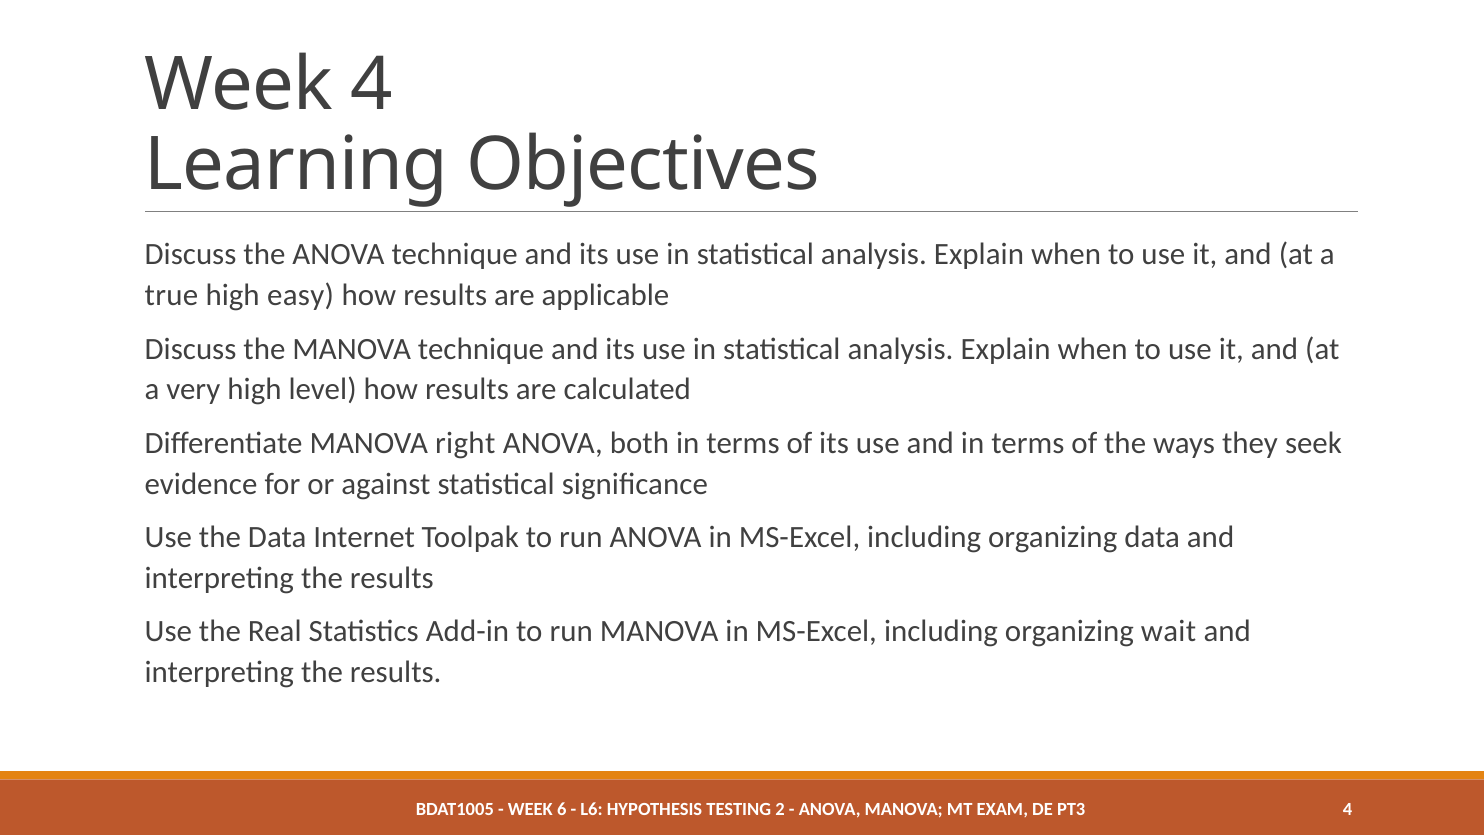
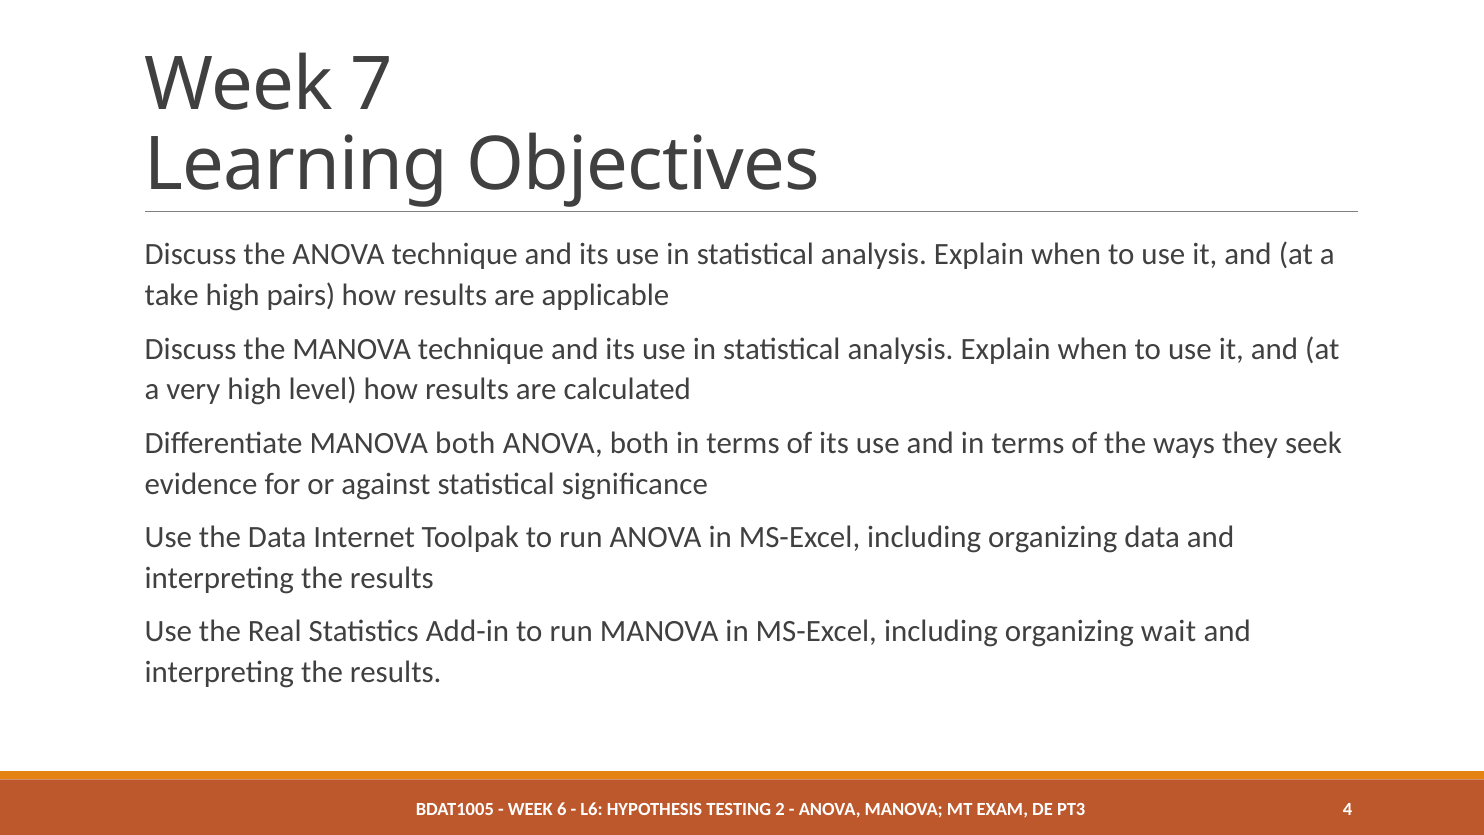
Week 4: 4 -> 7
true: true -> take
easy: easy -> pairs
MANOVA right: right -> both
